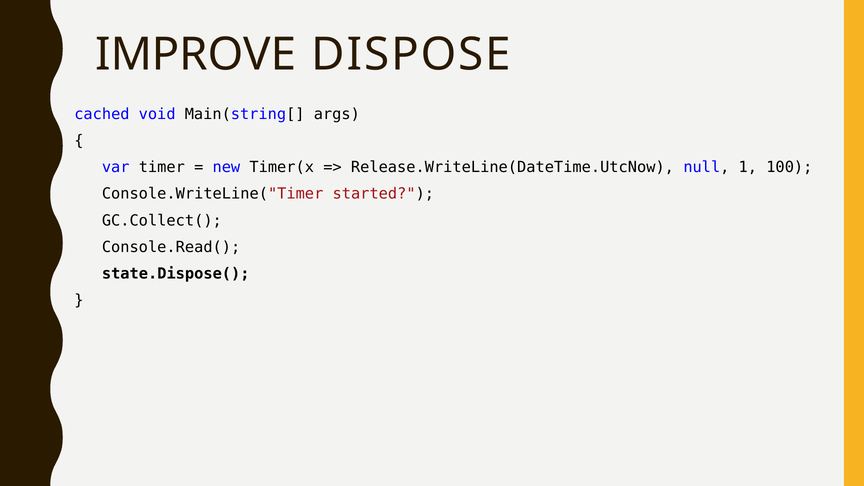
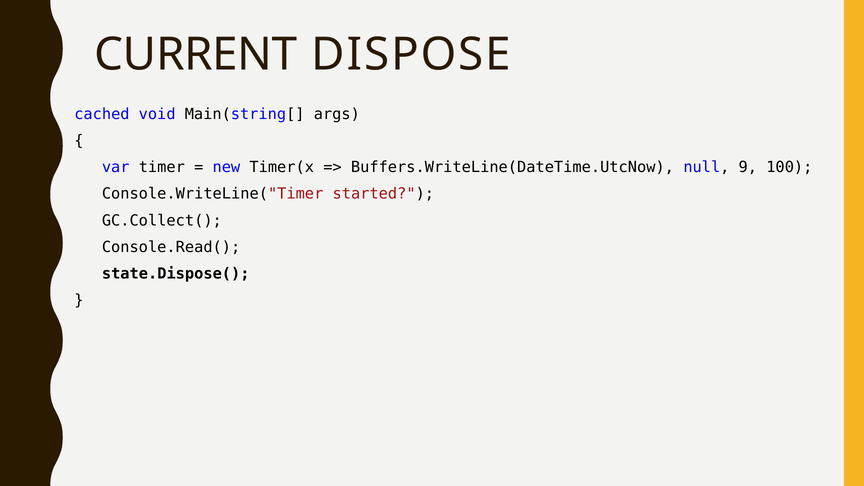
IMPROVE: IMPROVE -> CURRENT
Release.WriteLine(DateTime.UtcNow: Release.WriteLine(DateTime.UtcNow -> Buffers.WriteLine(DateTime.UtcNow
1: 1 -> 9
